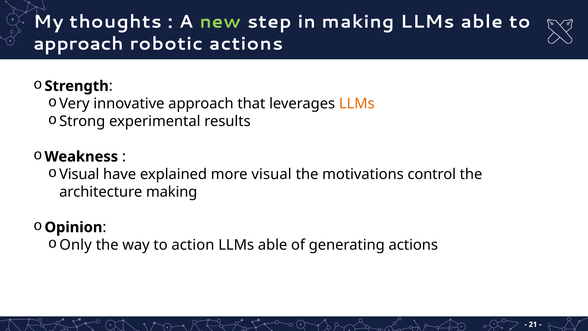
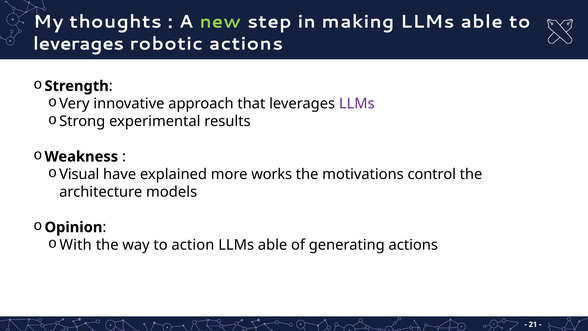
approach at (79, 44): approach -> leverages
LLMs at (357, 104) colour: orange -> purple
more visual: visual -> works
architecture making: making -> models
Only: Only -> With
